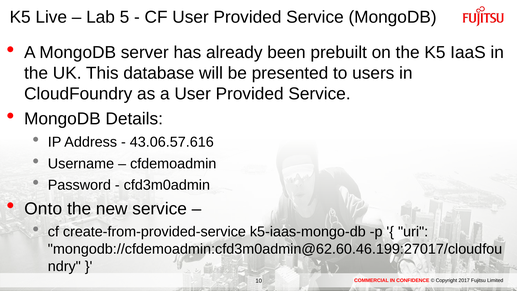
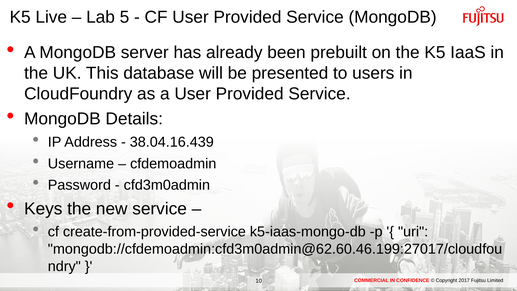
43.06.57.616: 43.06.57.616 -> 38.04.16.439
Onto: Onto -> Keys
